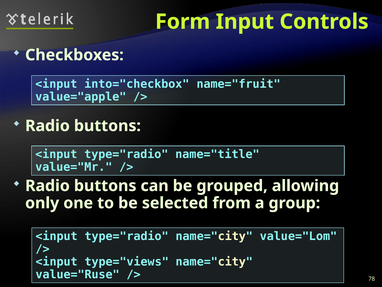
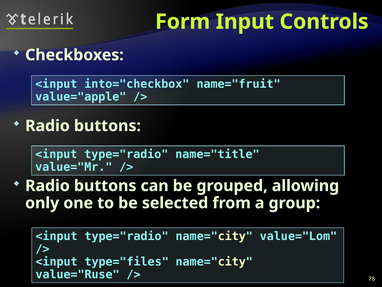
type="views: type="views -> type="files
